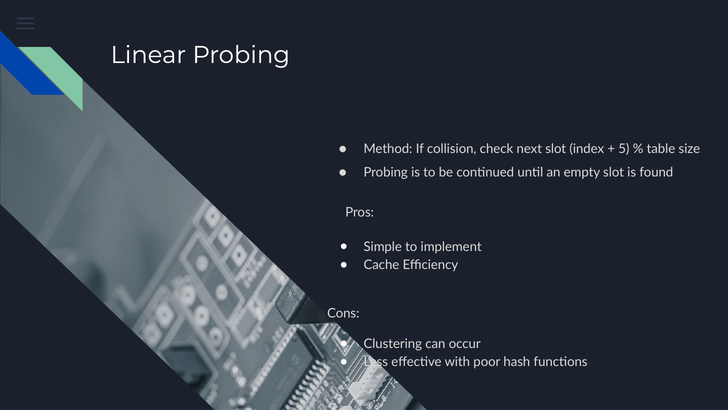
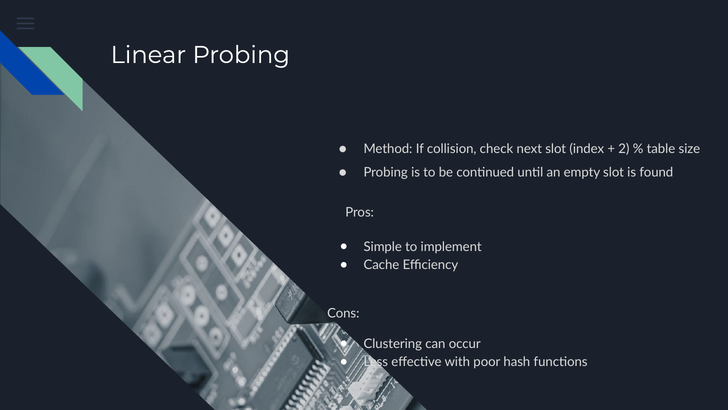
5: 5 -> 2
